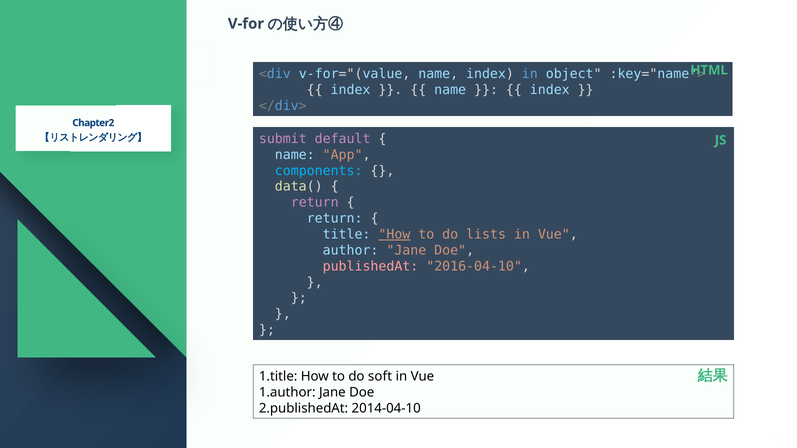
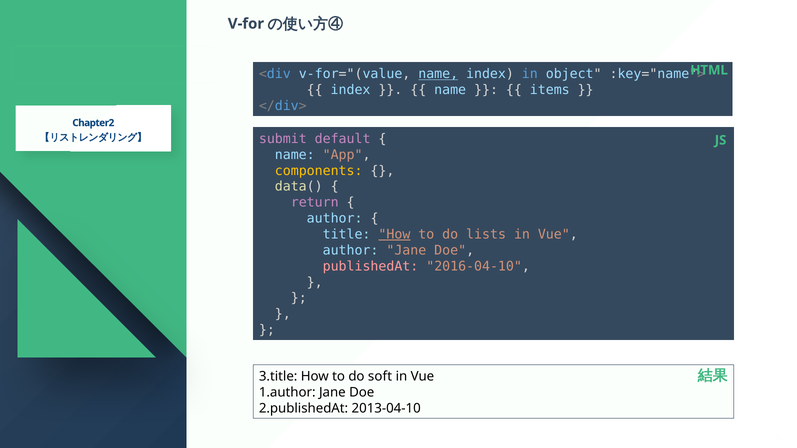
name at (438, 74) underline: none -> present
index at (550, 90): index -> items
components colour: light blue -> yellow
return at (335, 219): return -> author
1.title: 1.title -> 3.title
2014-04-10: 2014-04-10 -> 2013-04-10
